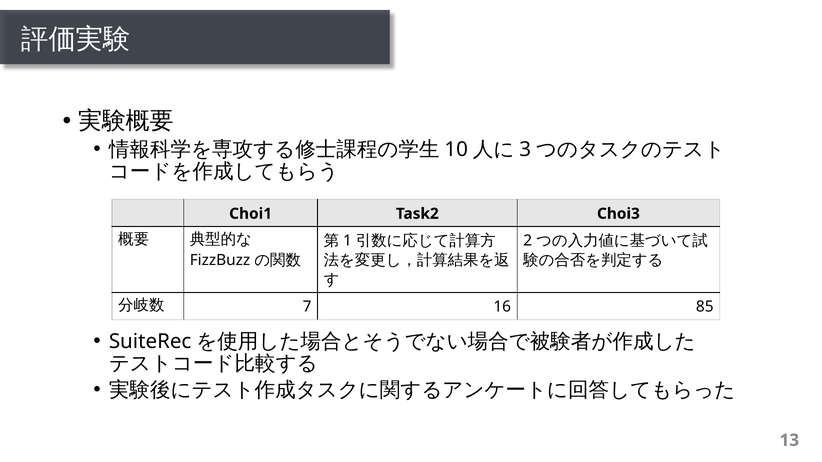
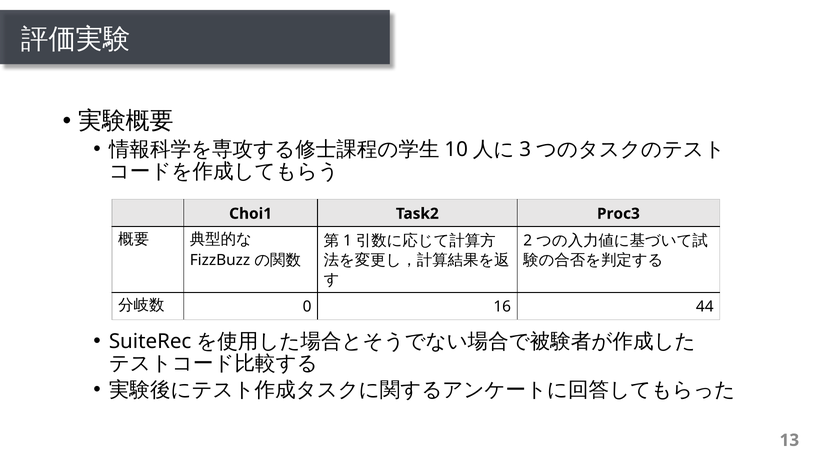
Choi3: Choi3 -> Proc3
7: 7 -> 0
85: 85 -> 44
